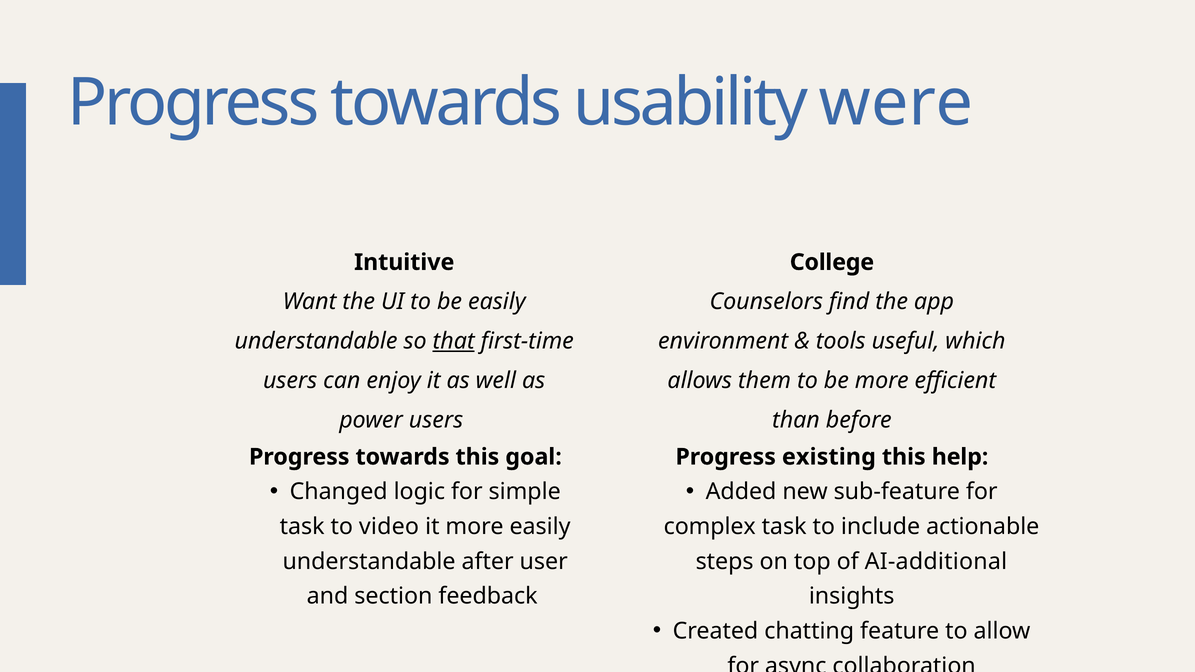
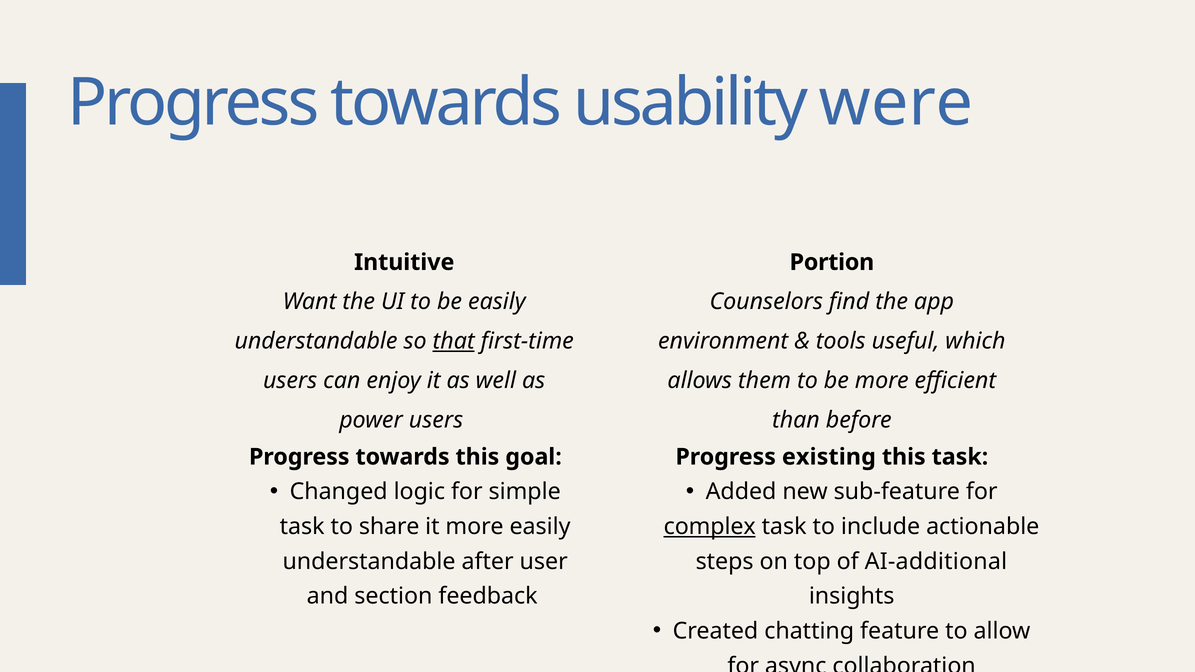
College: College -> Portion
this help: help -> task
video: video -> share
complex underline: none -> present
